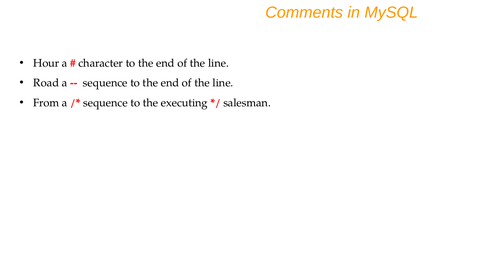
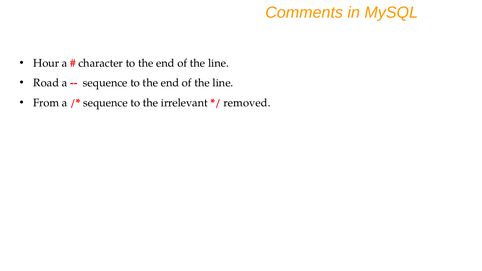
executing: executing -> irrelevant
salesman: salesman -> removed
